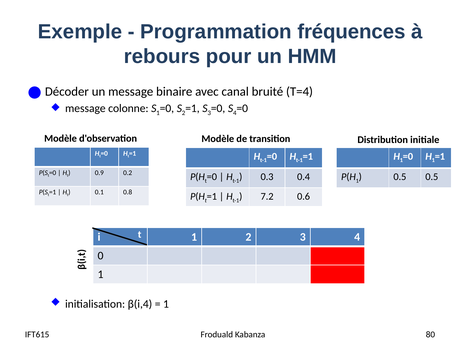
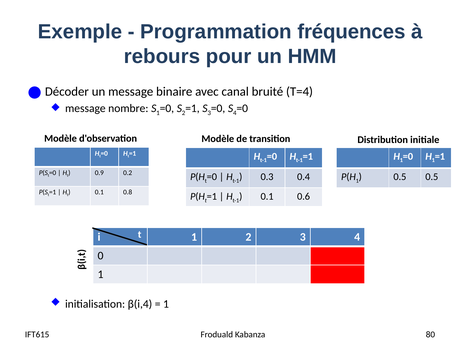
colonne: colonne -> nombre
7.2 at (267, 196): 7.2 -> 0.1
